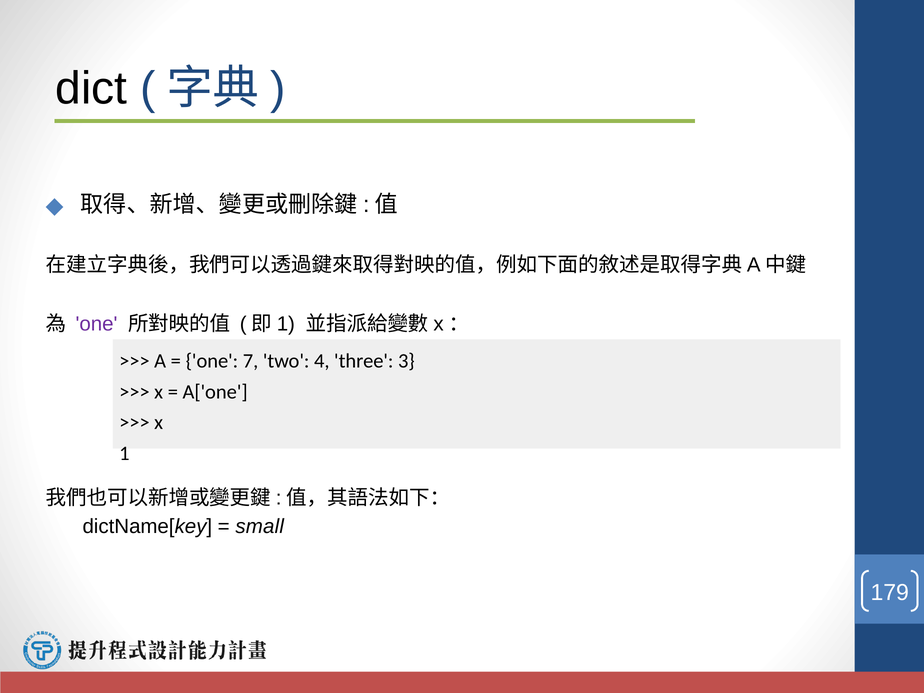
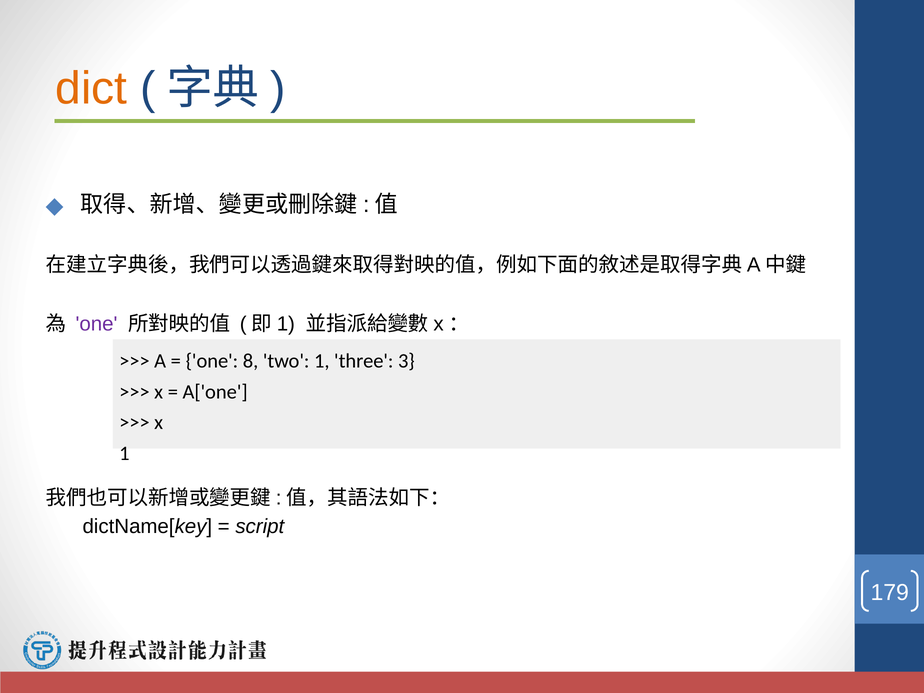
dict colour: black -> orange
7: 7 -> 8
two 4: 4 -> 1
small: small -> script
